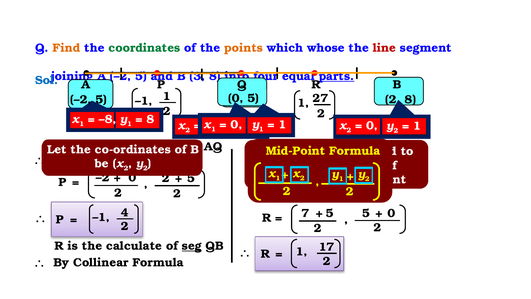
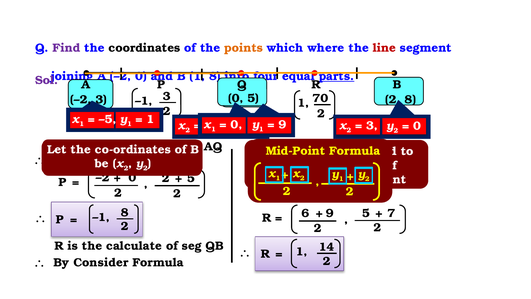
Find at (66, 48) colour: orange -> purple
coordinates colour: green -> black
whose: whose -> where
5 at (141, 76): 5 -> 0
B 3: 3 -> 1
Sol colour: blue -> purple
5 at (101, 99): 5 -> 3
1 at (167, 96): 1 -> 3
27: 27 -> 70
–8: –8 -> –5
8 at (151, 119): 8 -> 1
1 at (282, 124): 1 -> 9
0 at (372, 126): 0 -> 3
1 at (417, 126): 1 -> 0
0 at (391, 213): 0 -> 7
7: 7 -> 6
5 at (330, 213): 5 -> 9
–1 4: 4 -> 8
seg at (192, 246) underline: present -> none
17: 17 -> 14
Collinear: Collinear -> Consider
